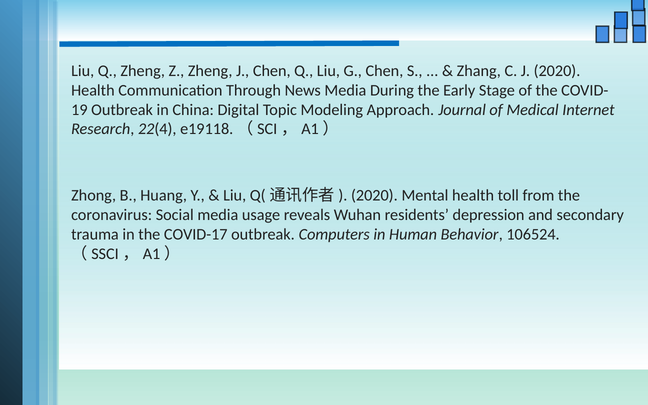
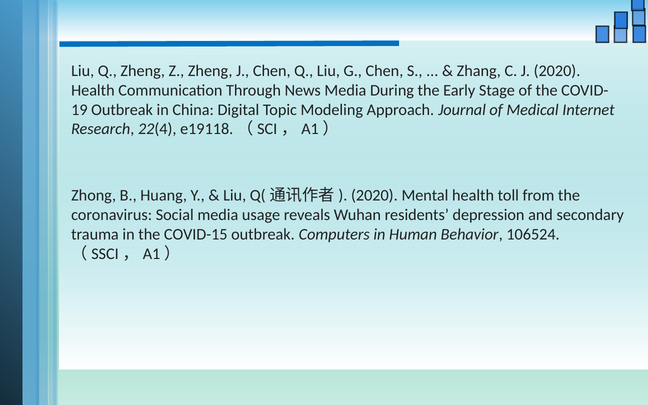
COVID-17: COVID-17 -> COVID-15
